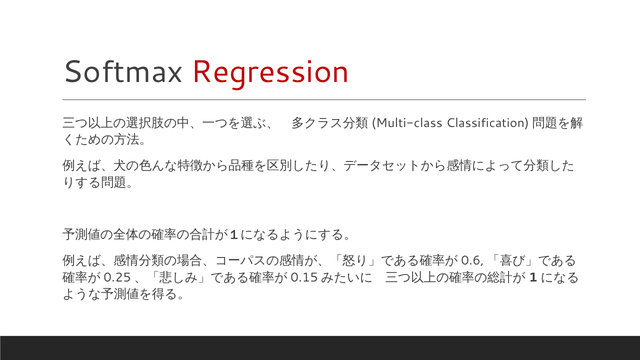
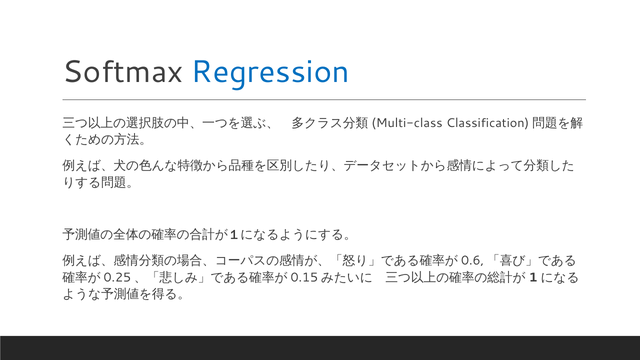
Regression colour: red -> blue
